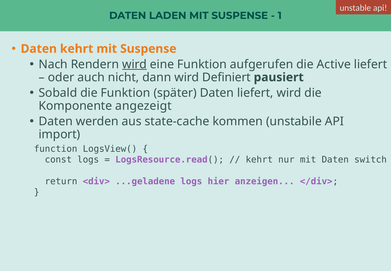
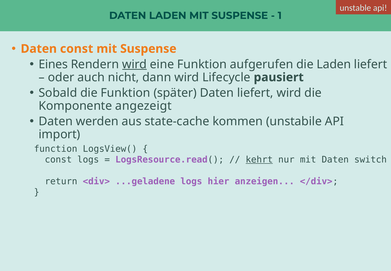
Daten kehrt: kehrt -> const
Nach: Nach -> Eines
die Active: Active -> Laden
Definiert: Definiert -> Lifecycle
kehrt at (259, 160) underline: none -> present
